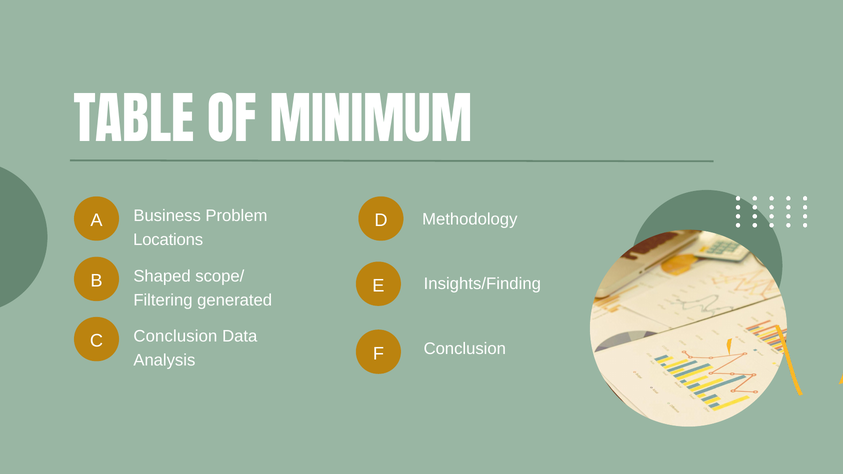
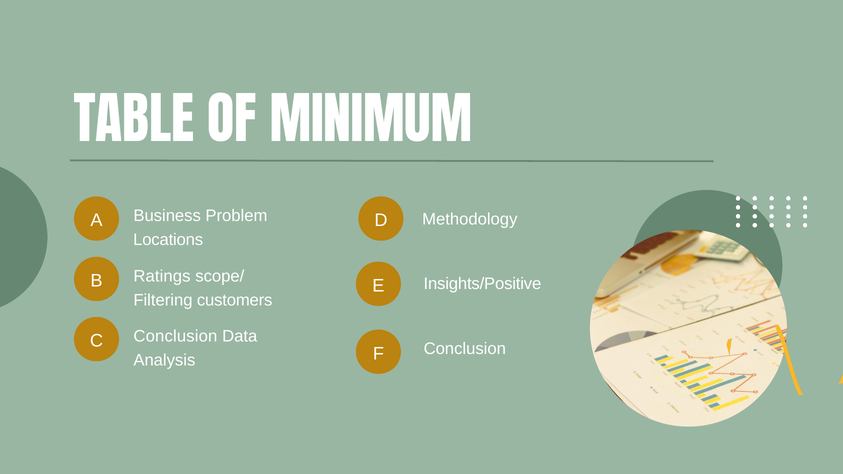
Shaped: Shaped -> Ratings
Insights/Finding: Insights/Finding -> Insights/Positive
generated: generated -> customers
